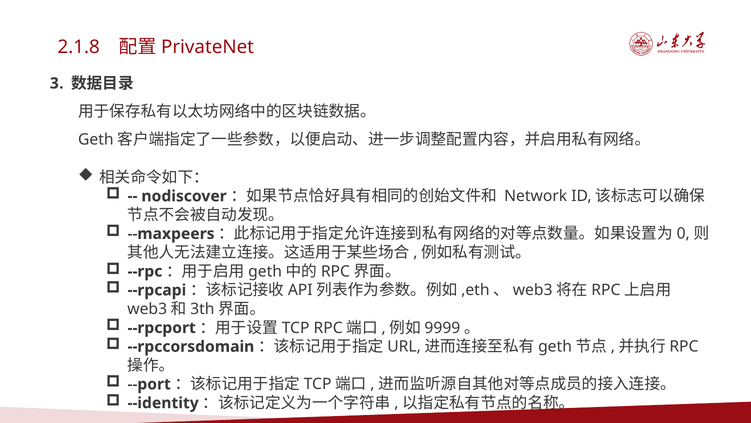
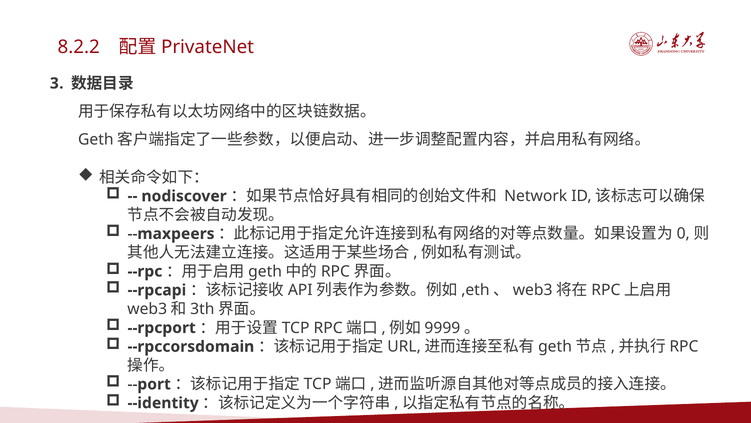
2.1.8: 2.1.8 -> 8.2.2
